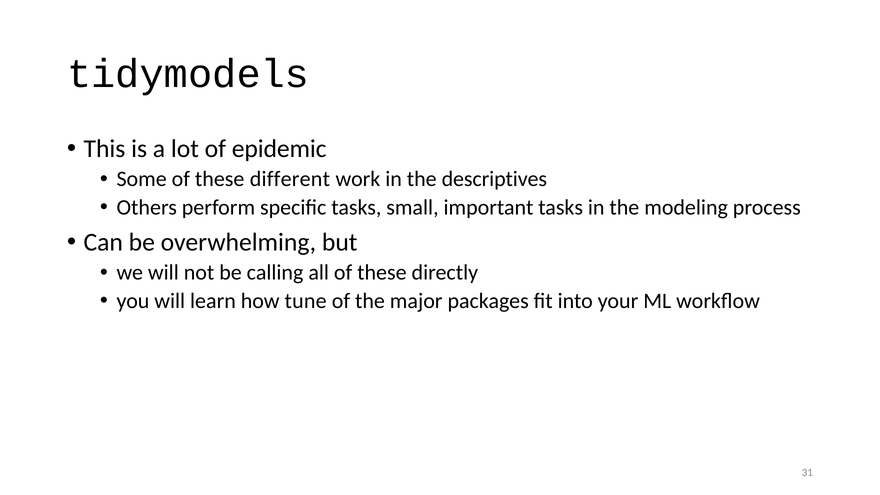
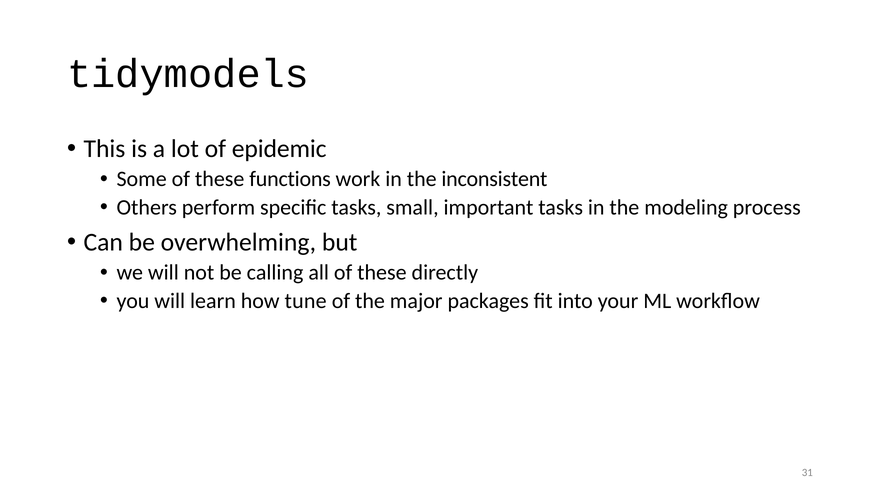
different: different -> functions
descriptives: descriptives -> inconsistent
